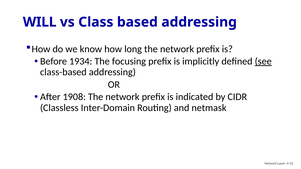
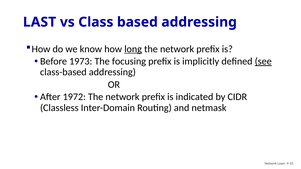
WILL: WILL -> LAST
long underline: none -> present
1934: 1934 -> 1973
1908: 1908 -> 1972
